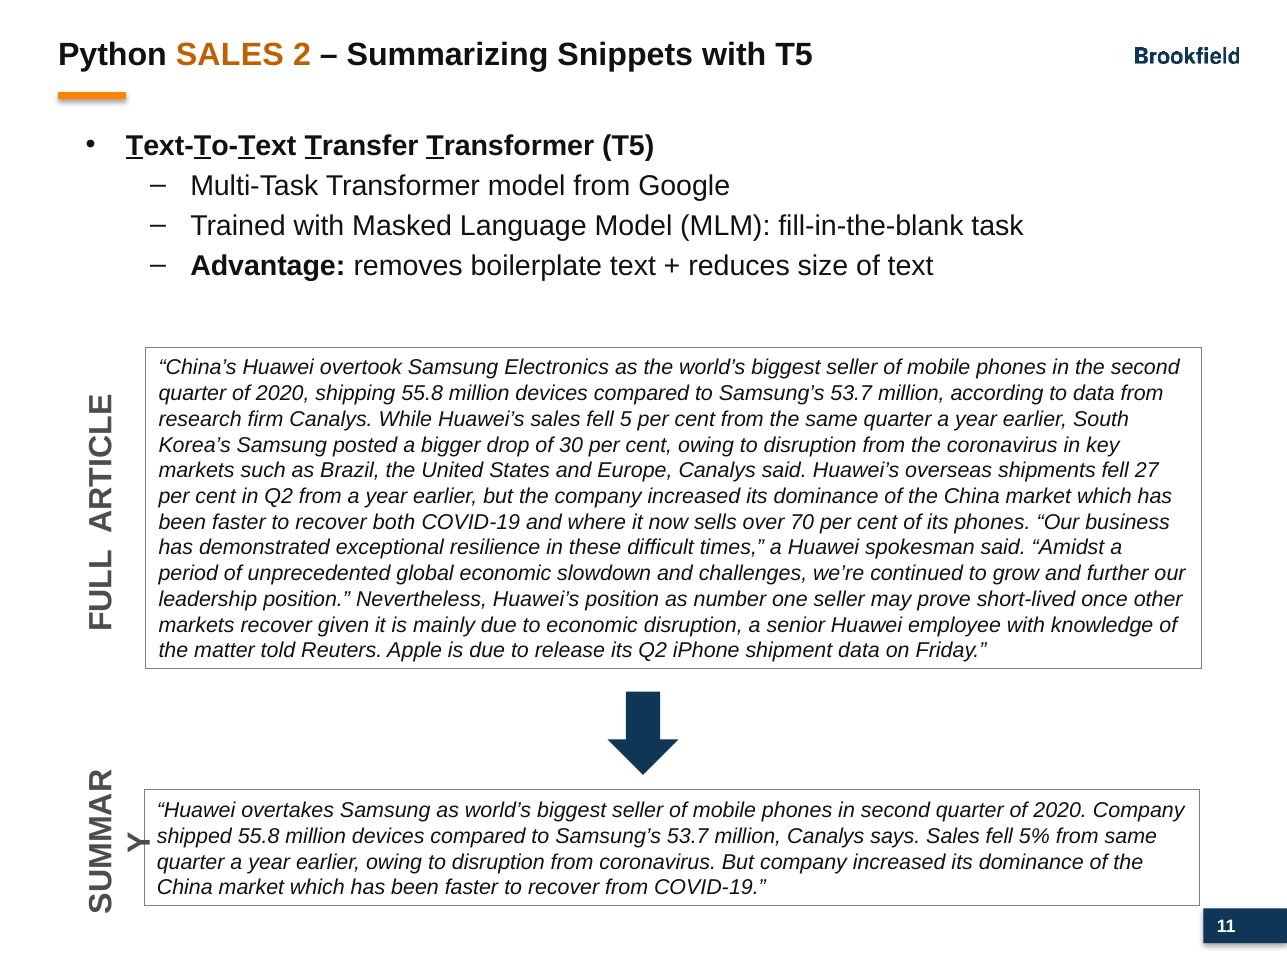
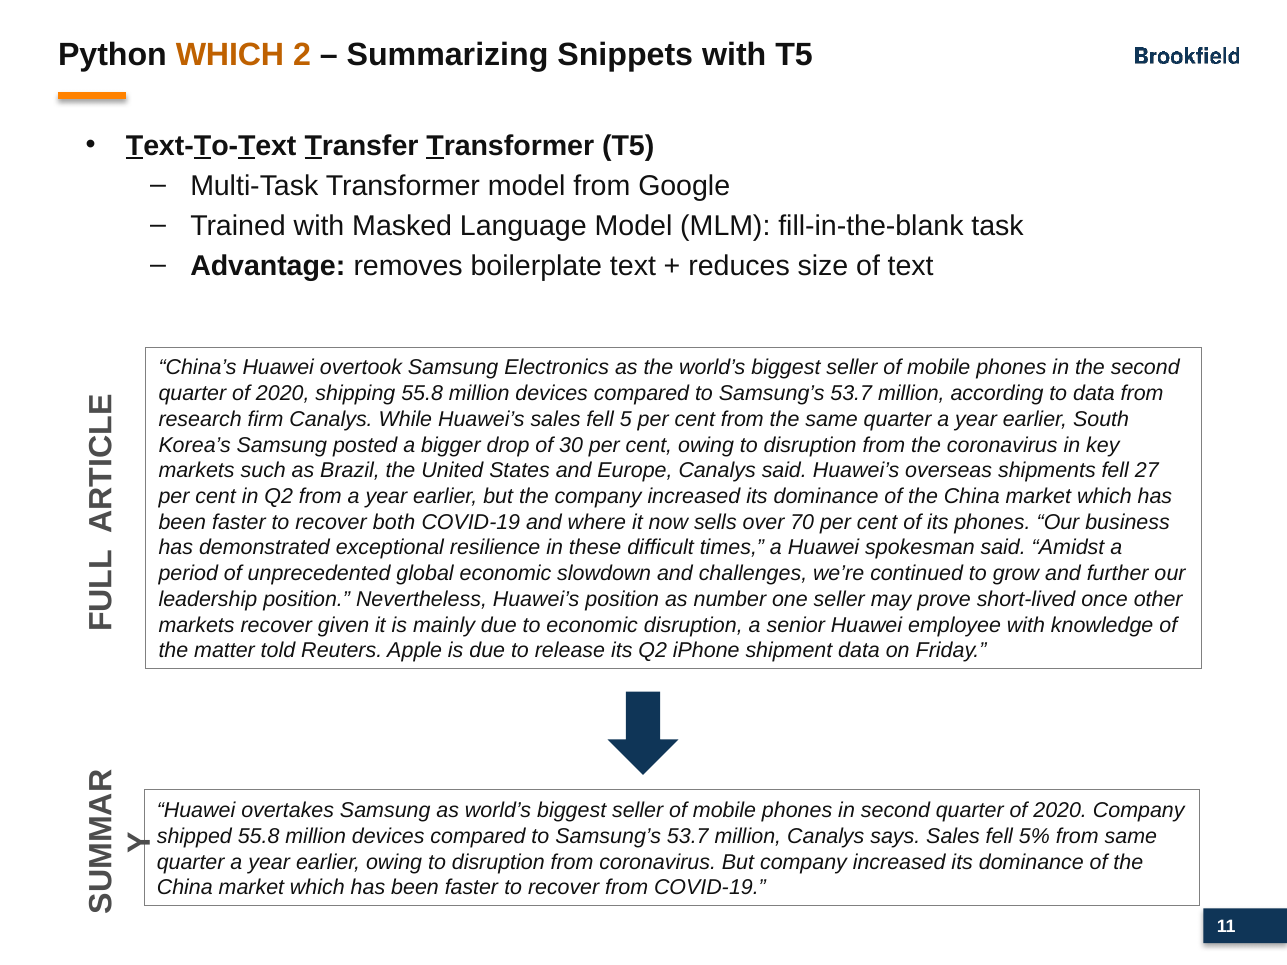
Python SALES: SALES -> WHICH
